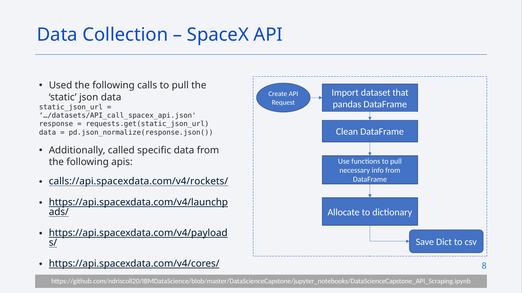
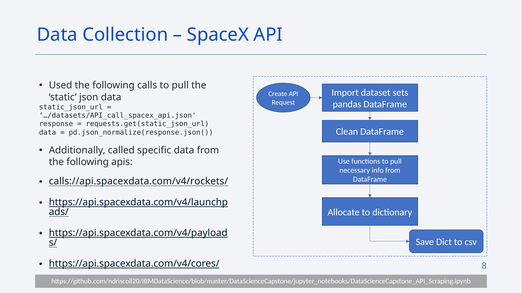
that: that -> sets
